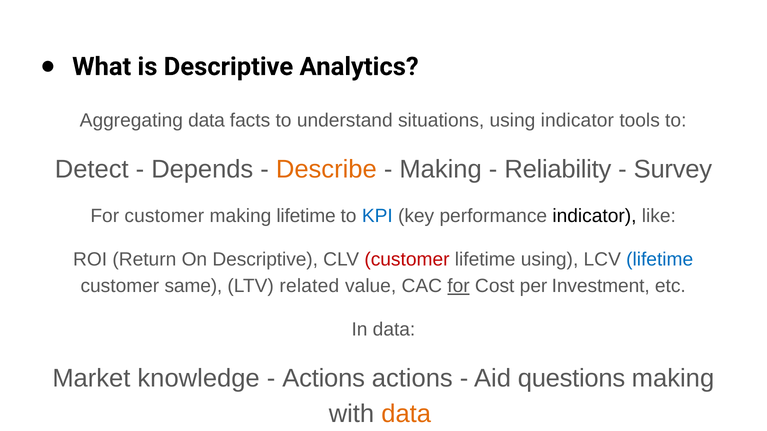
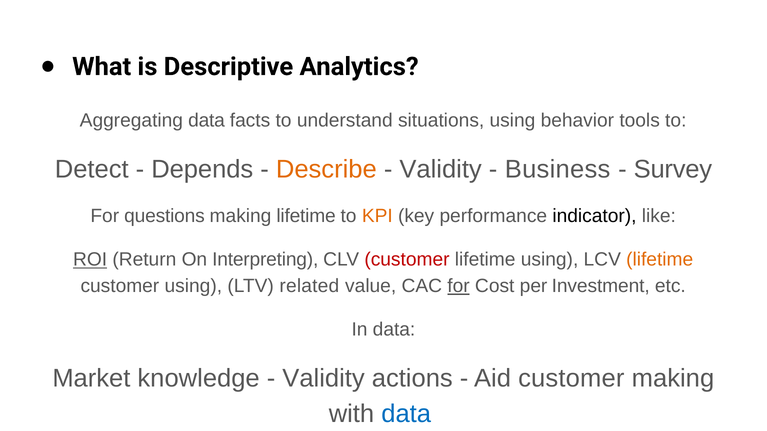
using indicator: indicator -> behavior
Making at (441, 170): Making -> Validity
Reliability: Reliability -> Business
For customer: customer -> questions
KPI colour: blue -> orange
ROI underline: none -> present
On Descriptive: Descriptive -> Interpreting
lifetime at (660, 260) colour: blue -> orange
customer same: same -> using
Actions at (324, 379): Actions -> Validity
Aid questions: questions -> customer
data at (406, 414) colour: orange -> blue
